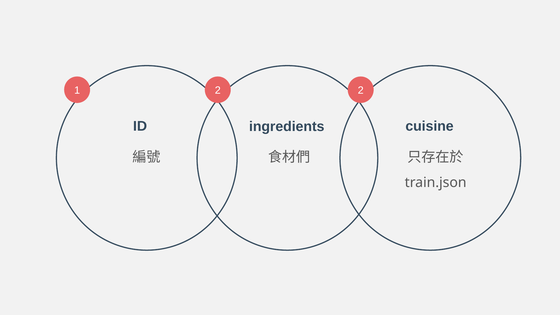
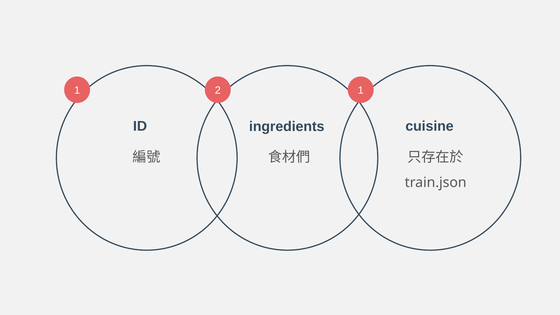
2 2: 2 -> 1
